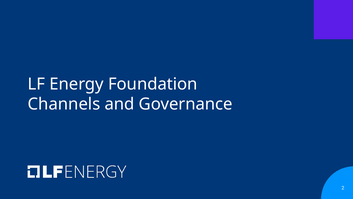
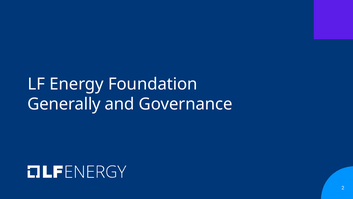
Channels: Channels -> Generally
